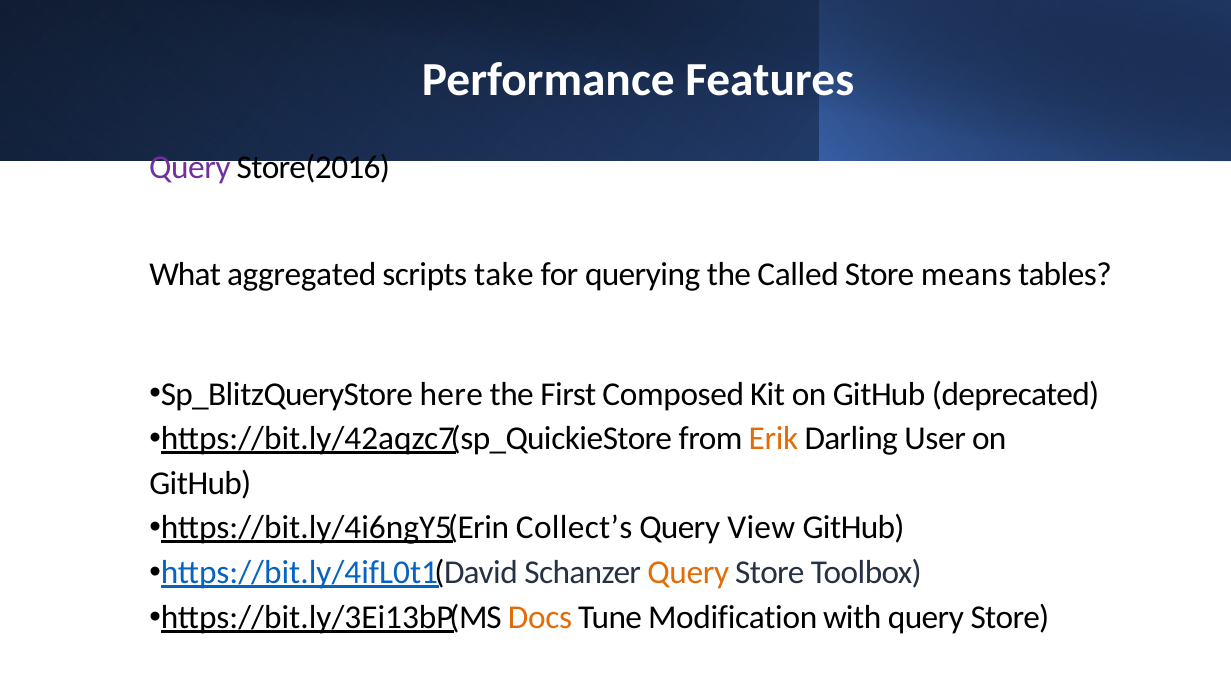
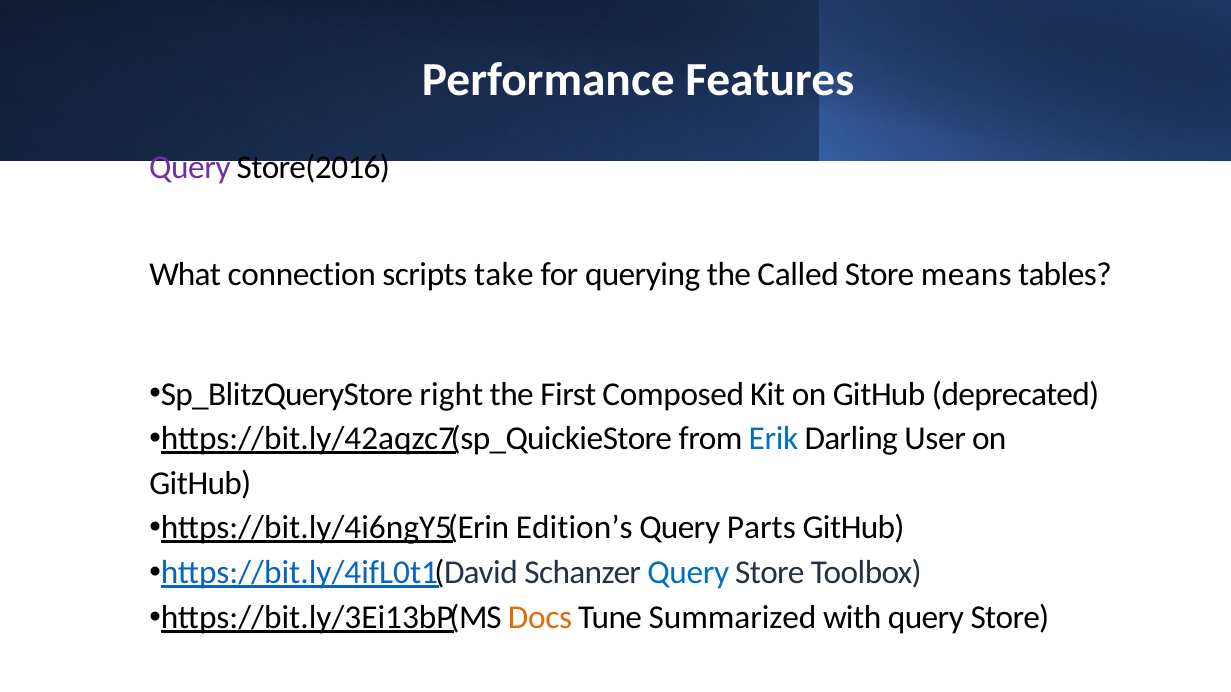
aggregated: aggregated -> connection
here: here -> right
Erik colour: orange -> blue
Collect’s: Collect’s -> Edition’s
View: View -> Parts
Query at (688, 573) colour: orange -> blue
Modification: Modification -> Summarized
